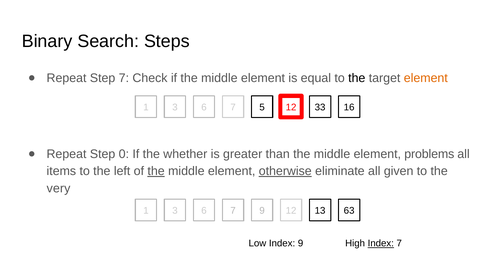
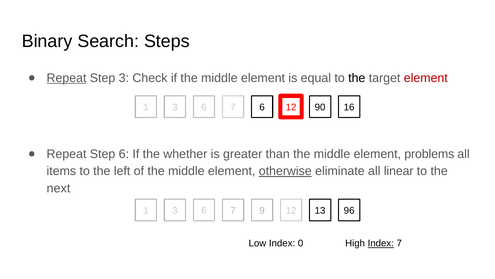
Repeat at (67, 78) underline: none -> present
Step 7: 7 -> 3
element at (426, 78) colour: orange -> red
7 5: 5 -> 6
33: 33 -> 90
Step 0: 0 -> 6
the at (156, 171) underline: present -> none
given: given -> linear
very: very -> next
63: 63 -> 96
Index 9: 9 -> 0
